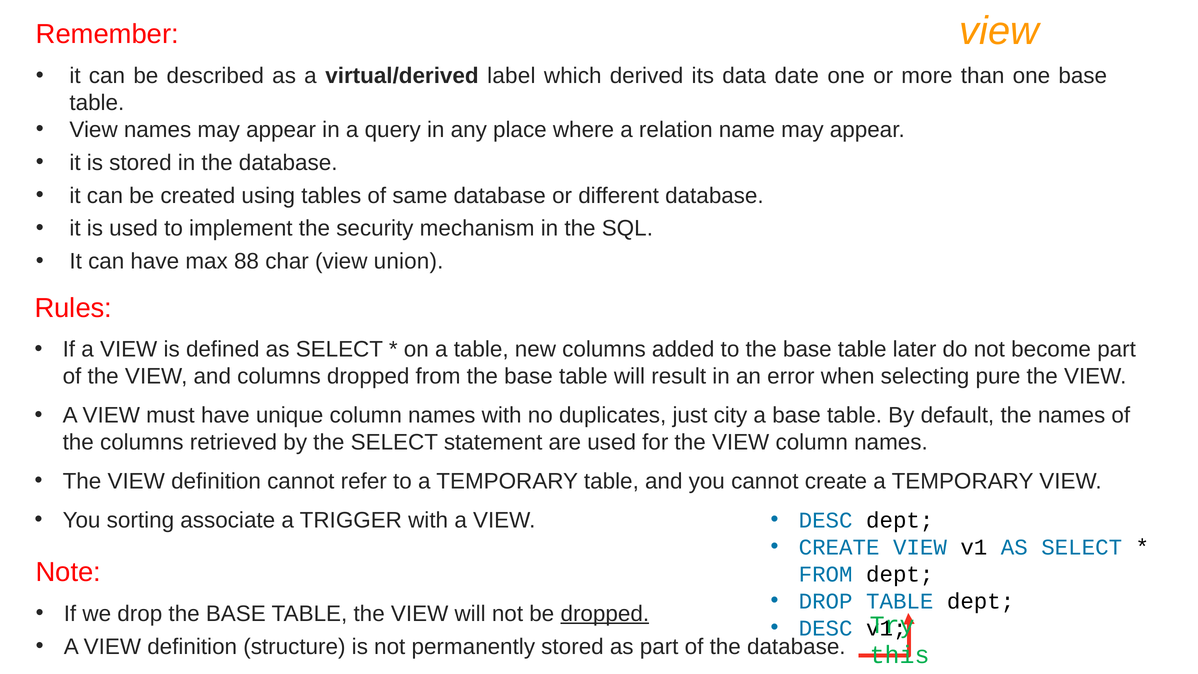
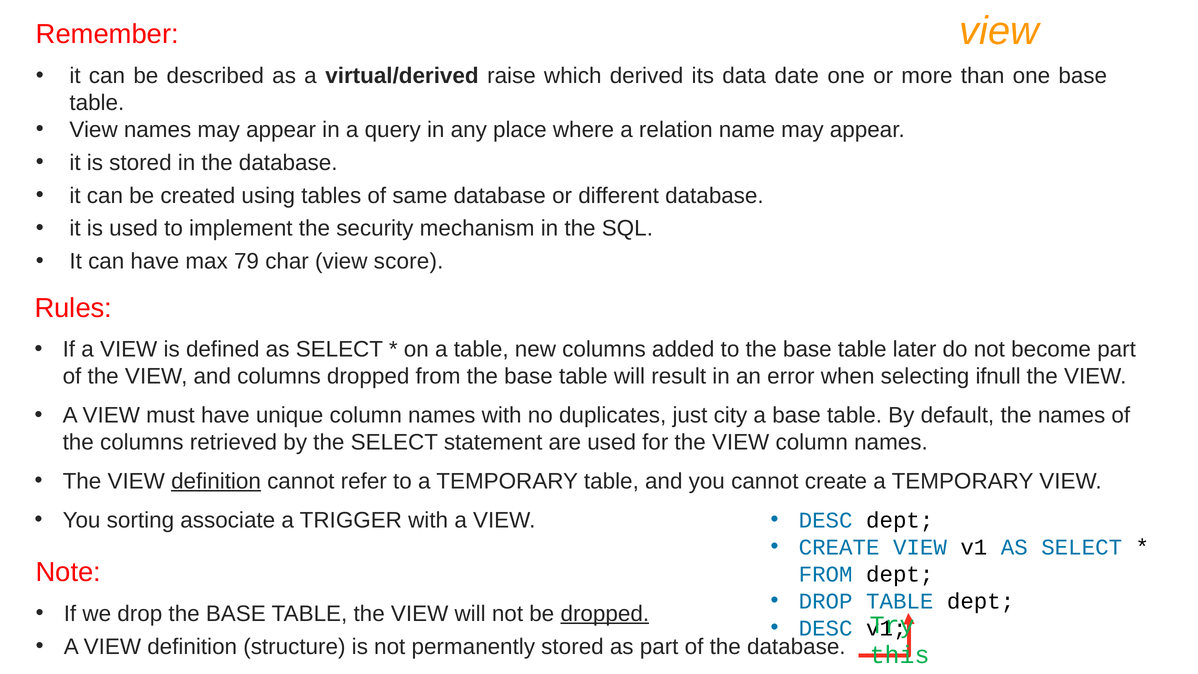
label: label -> raise
88: 88 -> 79
union: union -> score
pure: pure -> ifnull
definition at (216, 481) underline: none -> present
